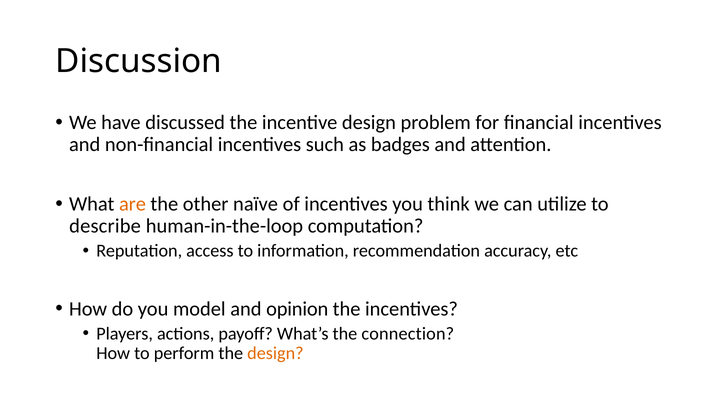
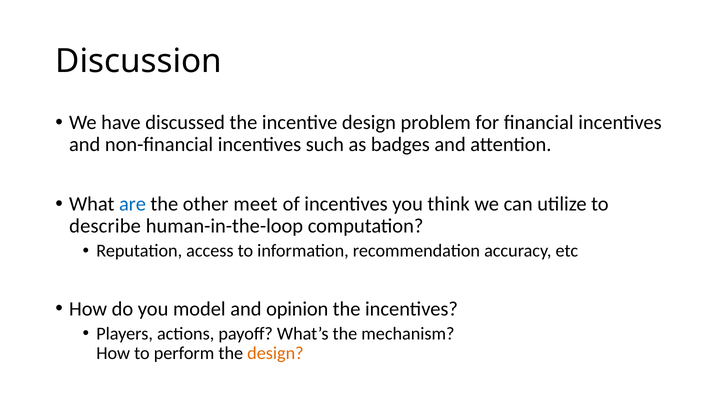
are colour: orange -> blue
naïve: naïve -> meet
connection: connection -> mechanism
